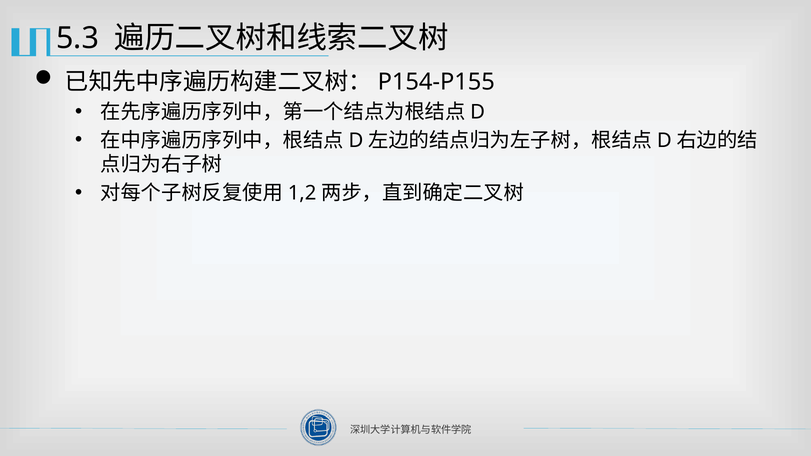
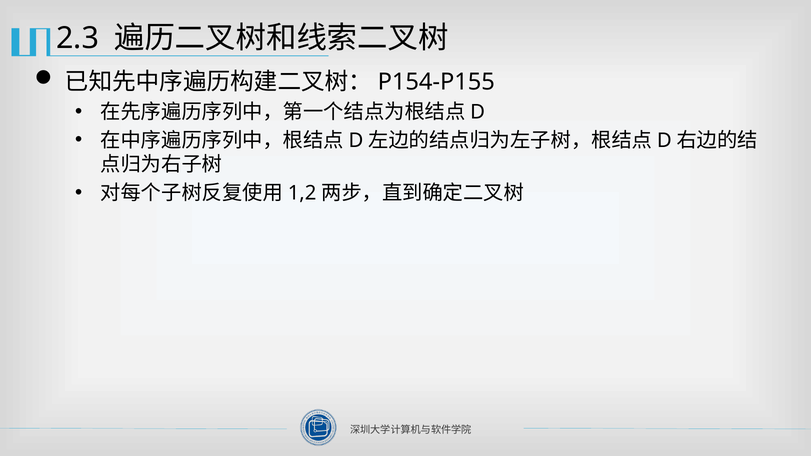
5.3: 5.3 -> 2.3
